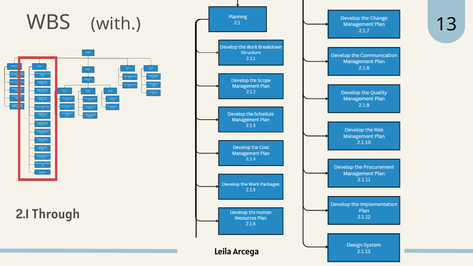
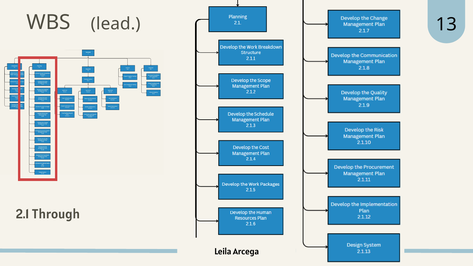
with: with -> lead
